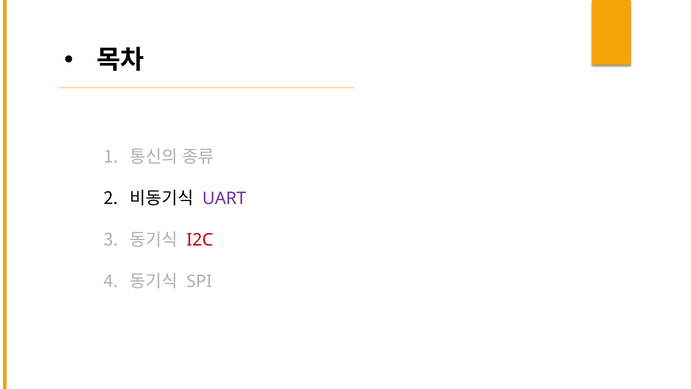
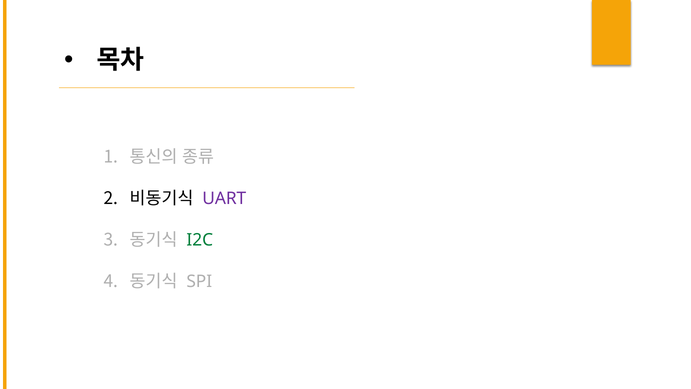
I2C colour: red -> green
